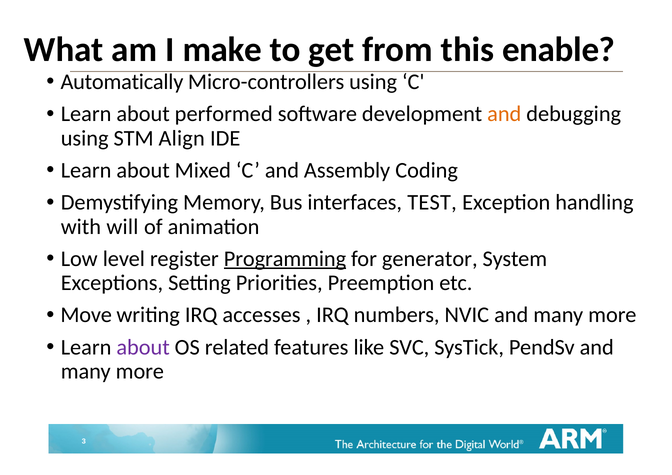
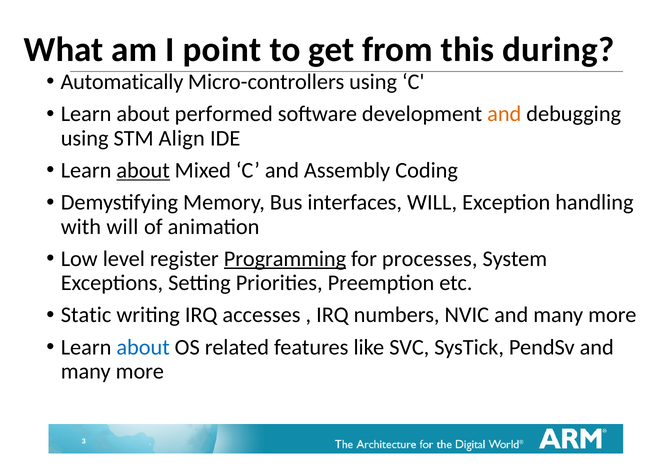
make: make -> point
enable: enable -> during
about at (143, 170) underline: none -> present
interfaces TEST: TEST -> WILL
generator: generator -> processes
Move: Move -> Static
about at (143, 347) colour: purple -> blue
